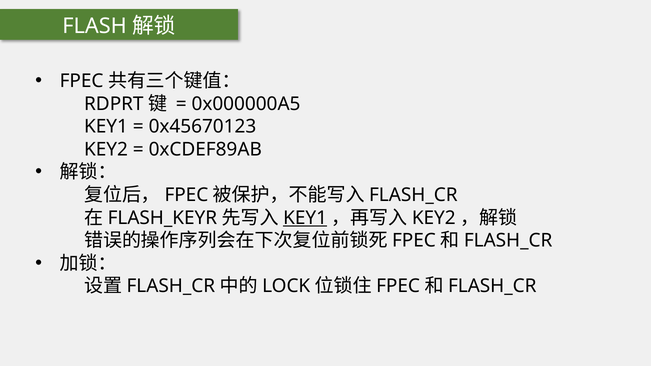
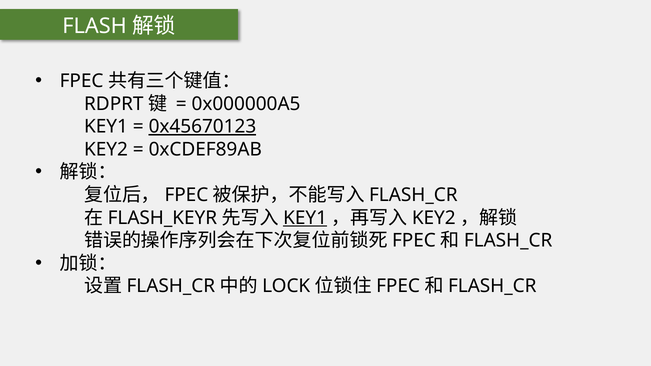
0x45670123 underline: none -> present
